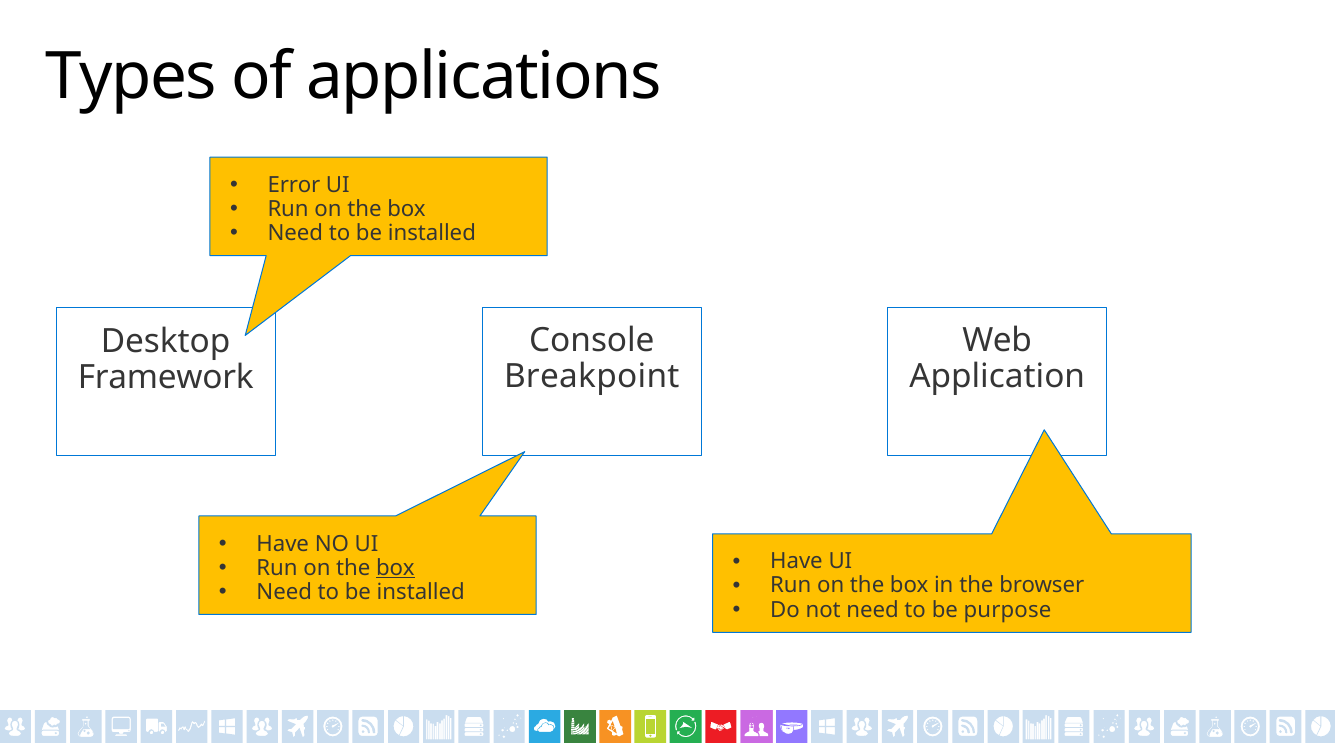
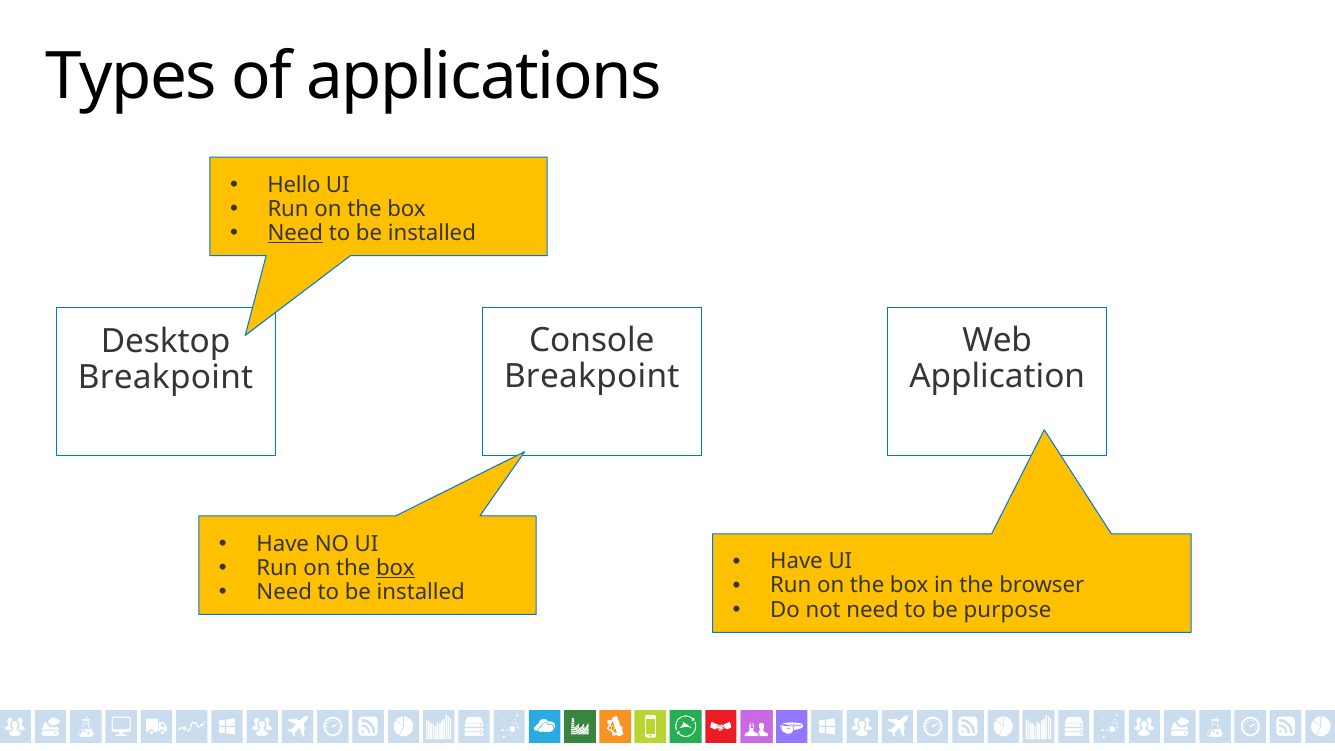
Error: Error -> Hello
Need at (295, 233) underline: none -> present
Framework at (166, 377): Framework -> Breakpoint
